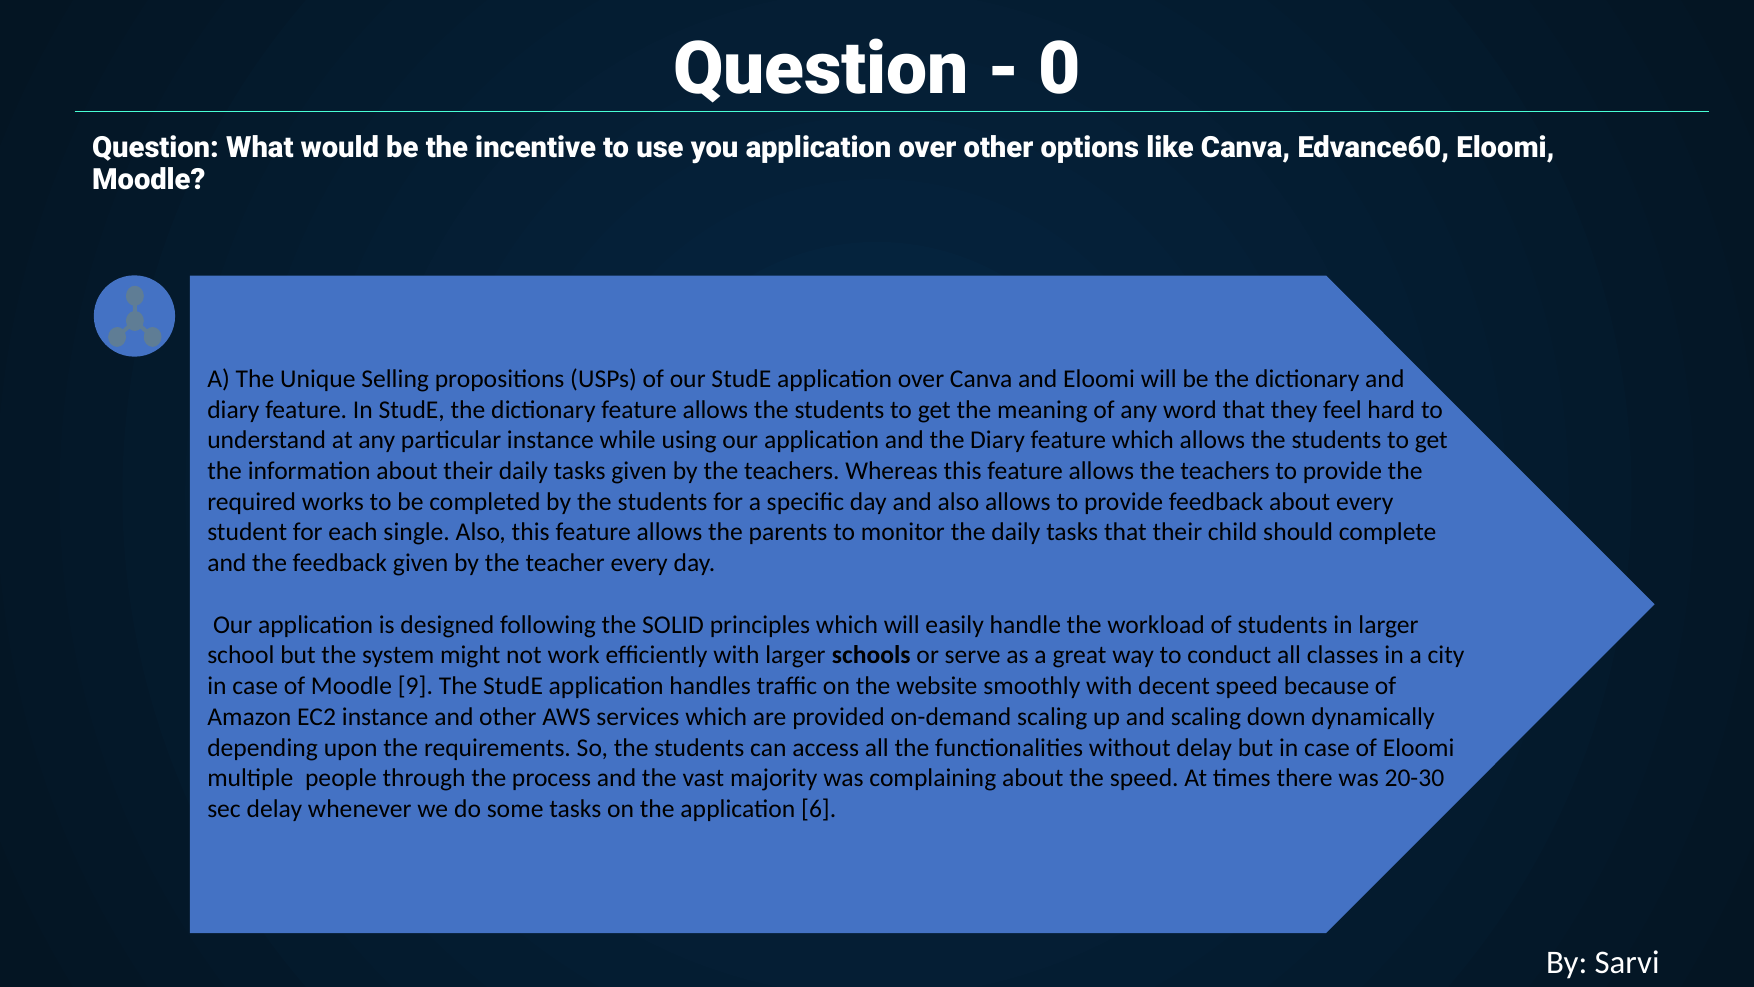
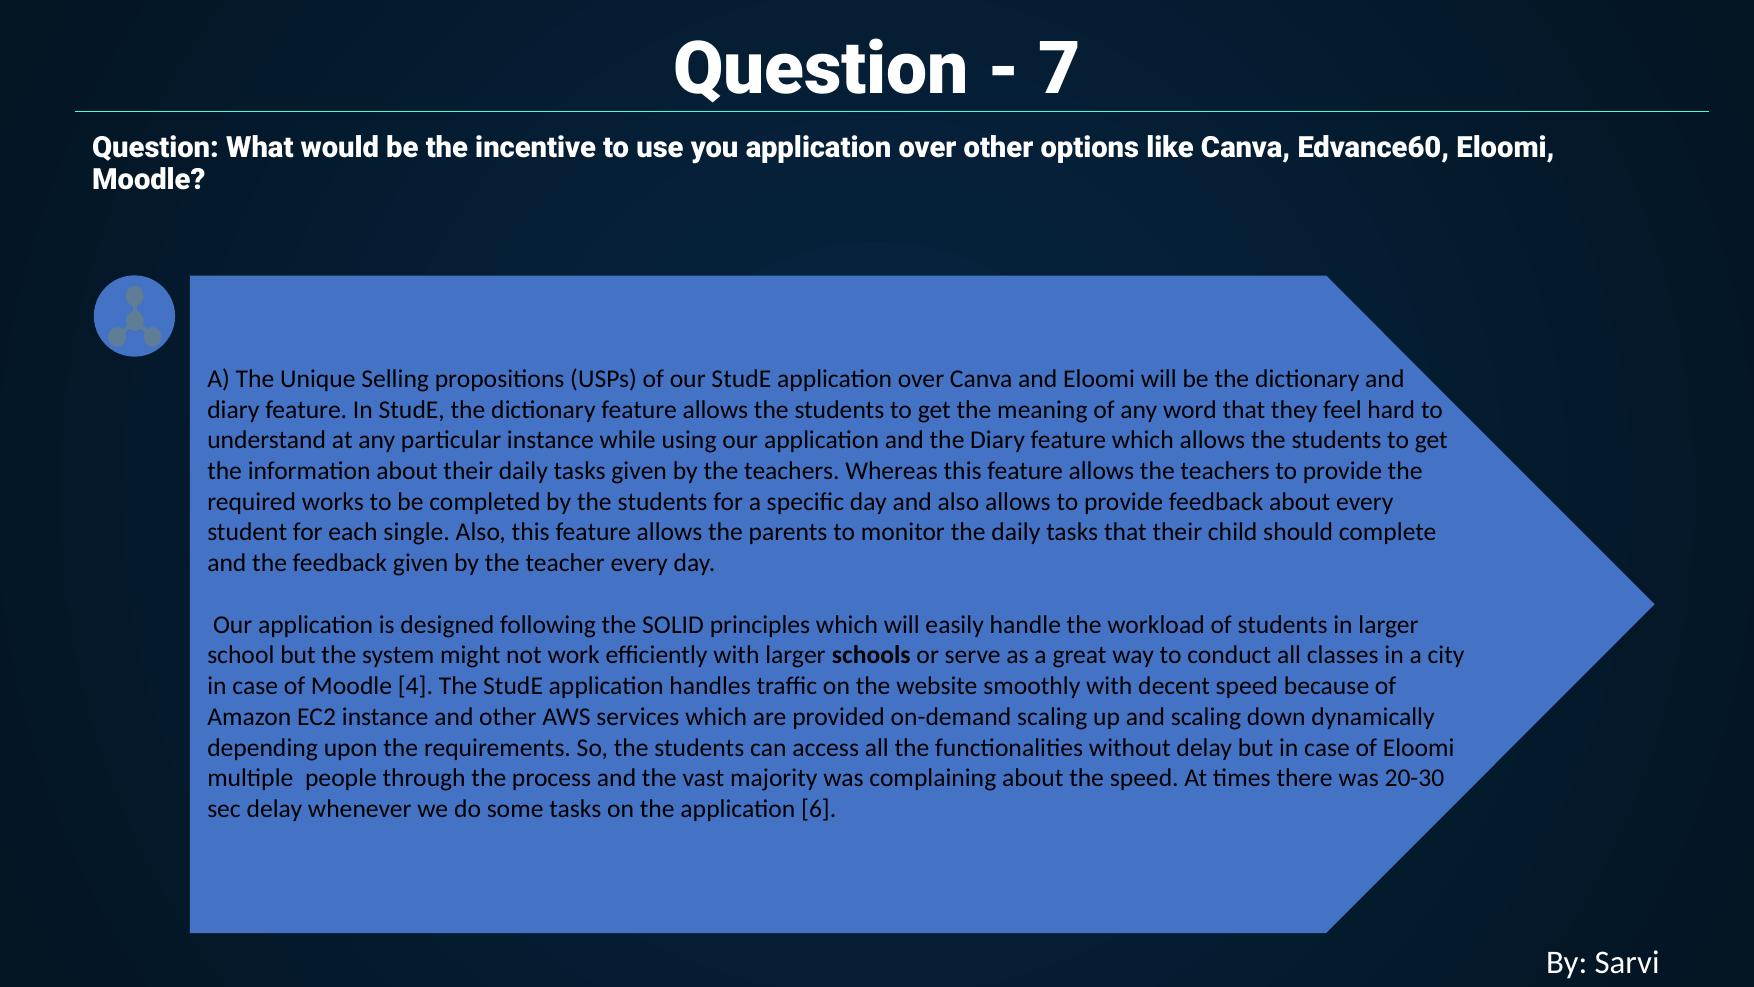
0: 0 -> 7
9: 9 -> 4
